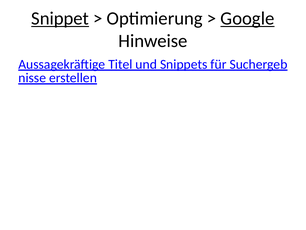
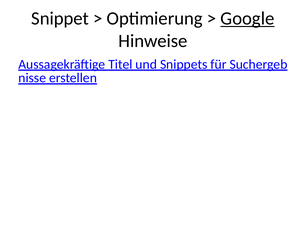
Snippet underline: present -> none
